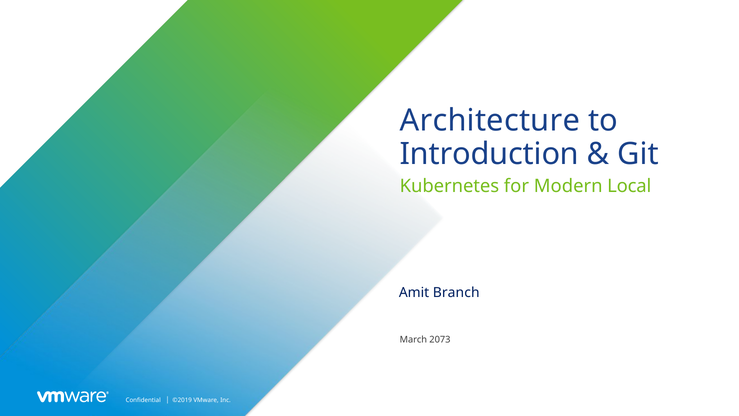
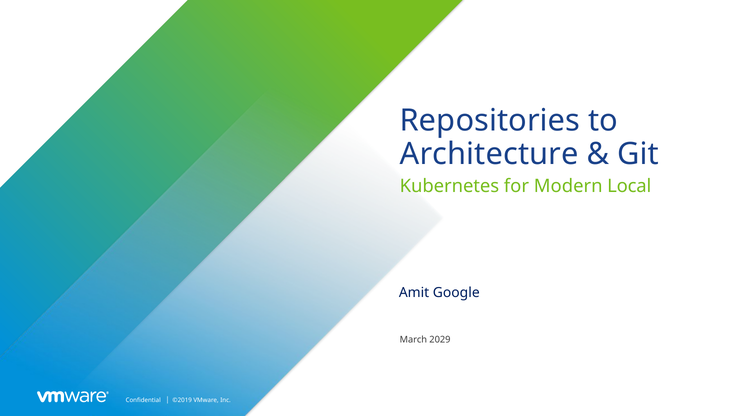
Architecture: Architecture -> Repositories
Introduction: Introduction -> Architecture
Branch: Branch -> Google
2073: 2073 -> 2029
